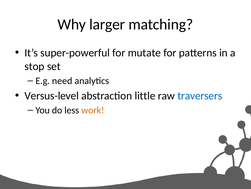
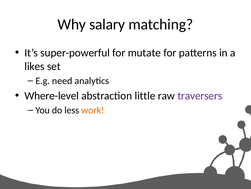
larger: larger -> salary
stop: stop -> likes
Versus-level: Versus-level -> Where-level
traversers colour: blue -> purple
